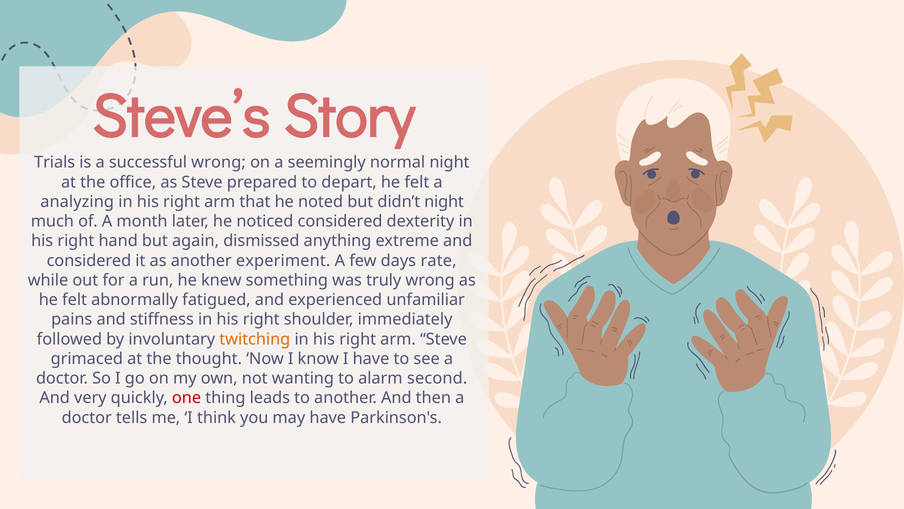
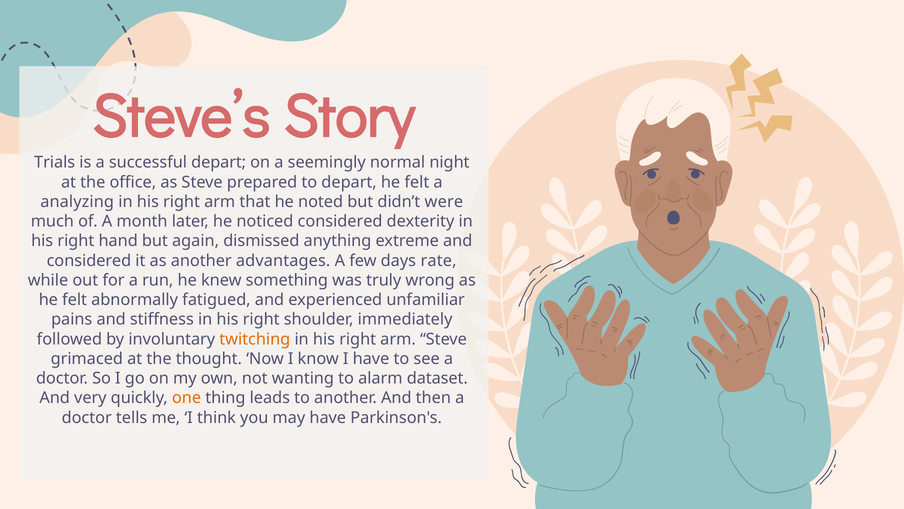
successful wrong: wrong -> depart
didn’t night: night -> were
experiment: experiment -> advantages
second: second -> dataset
one colour: red -> orange
